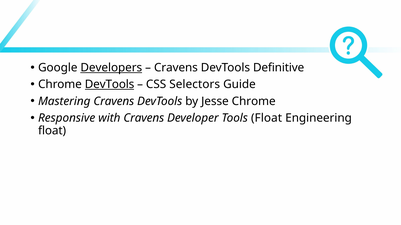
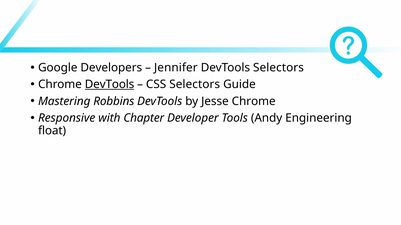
Developers underline: present -> none
Cravens at (176, 68): Cravens -> Jennifer
DevTools Definitive: Definitive -> Selectors
Mastering Cravens: Cravens -> Robbins
with Cravens: Cravens -> Chapter
Tools Float: Float -> Andy
